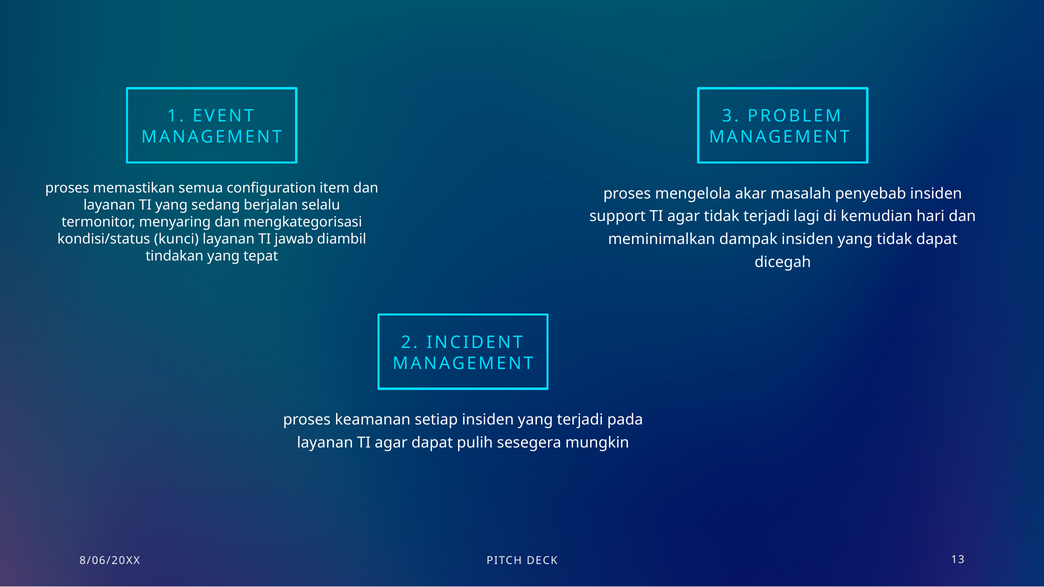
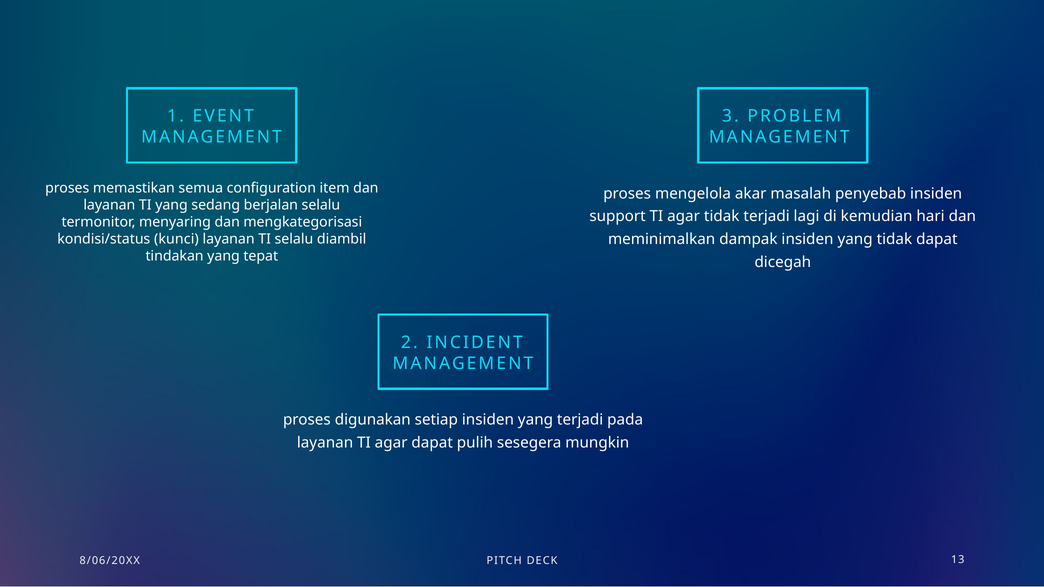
TI jawab: jawab -> selalu
keamanan: keamanan -> digunakan
